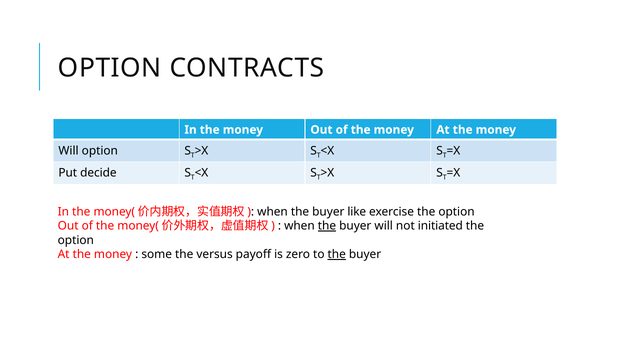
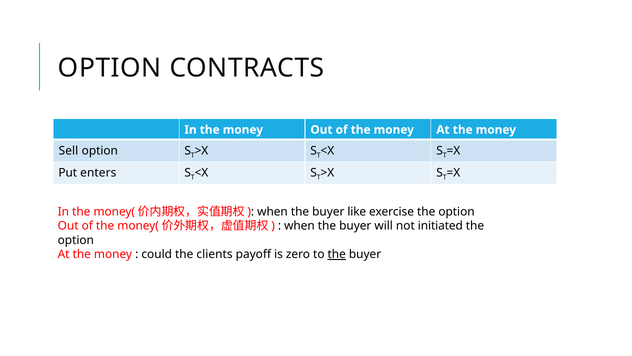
Will at (69, 150): Will -> Sell
decide: decide -> enters
the at (327, 226) underline: present -> none
some: some -> could
versus: versus -> clients
